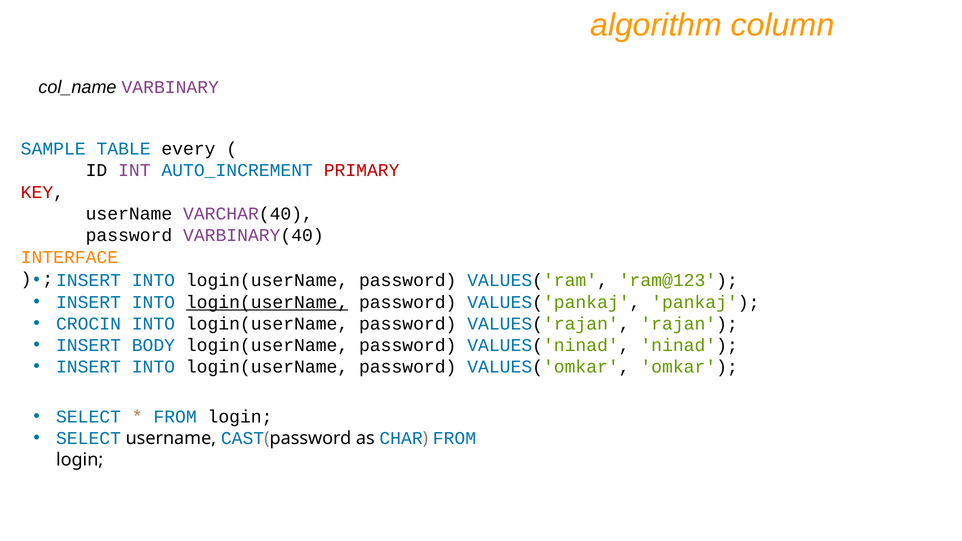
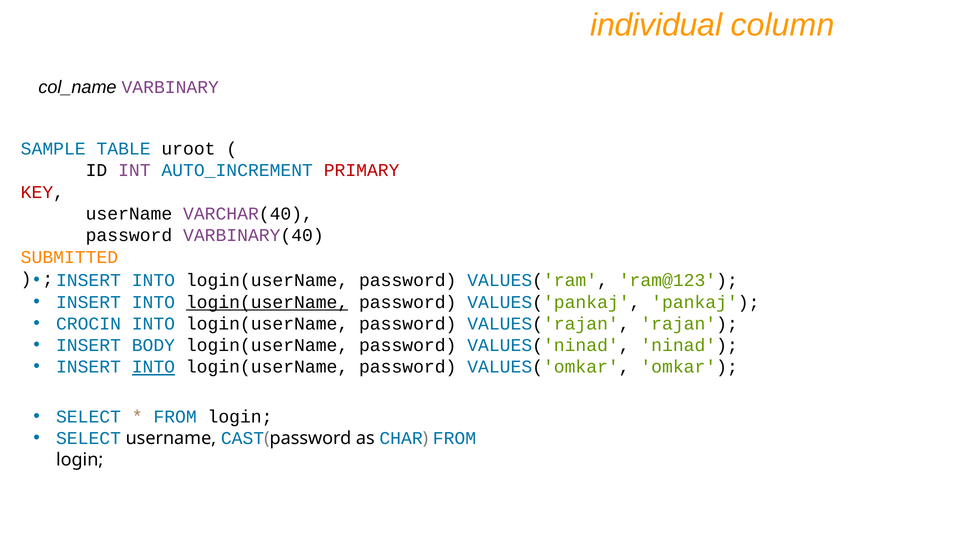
algorithm: algorithm -> individual
every: every -> uroot
INTERFACE: INTERFACE -> SUBMITTED
INTO at (153, 367) underline: none -> present
